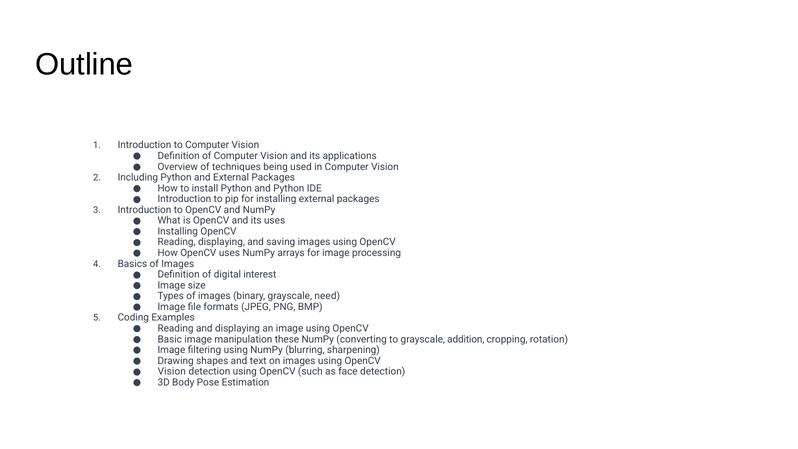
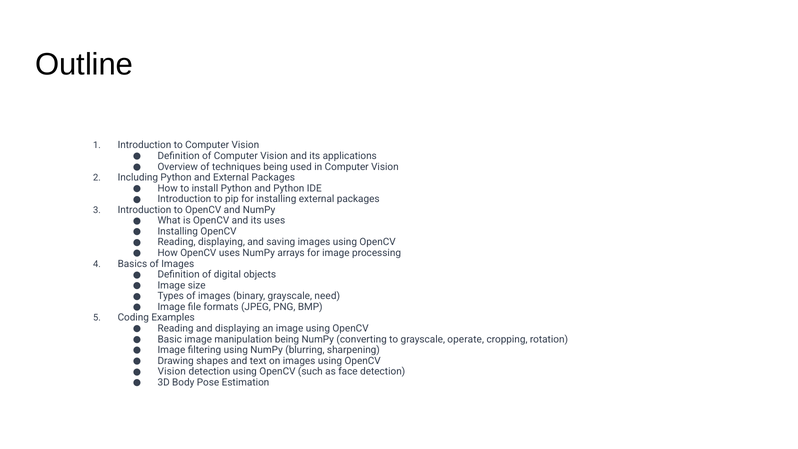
interest: interest -> objects
manipulation these: these -> being
addition: addition -> operate
